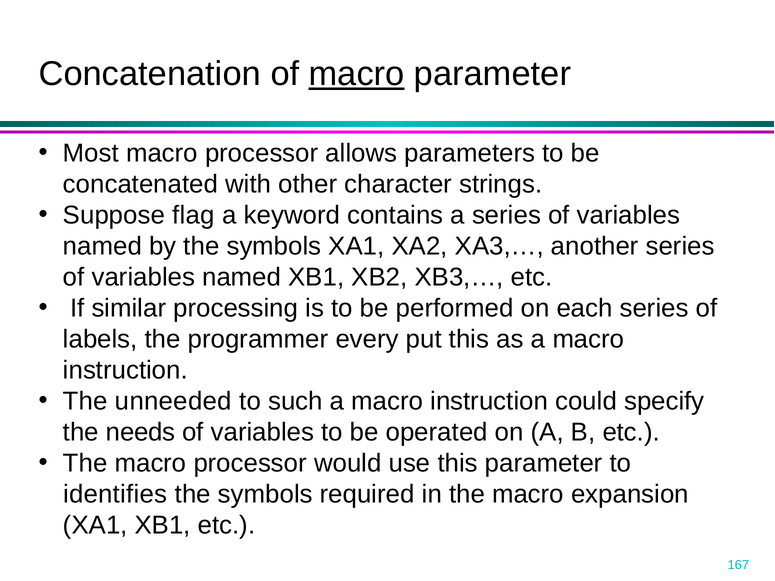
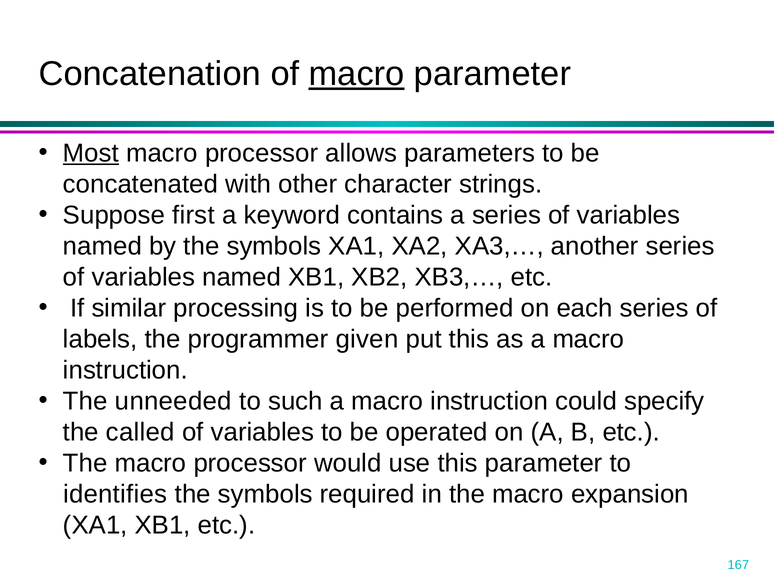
Most underline: none -> present
flag: flag -> first
every: every -> given
needs: needs -> called
